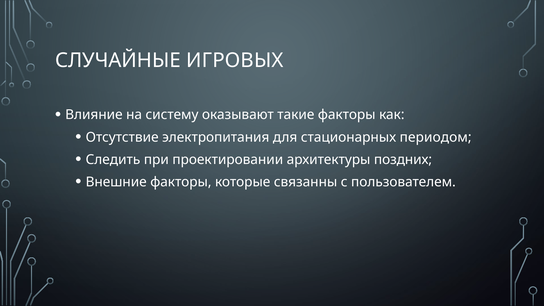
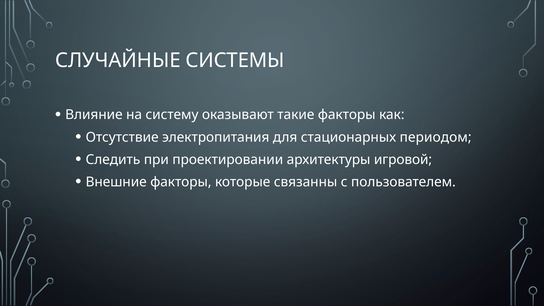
ИГРОВЫХ: ИГРОВЫХ -> СИСТЕМЫ
поздних: поздних -> игровой
